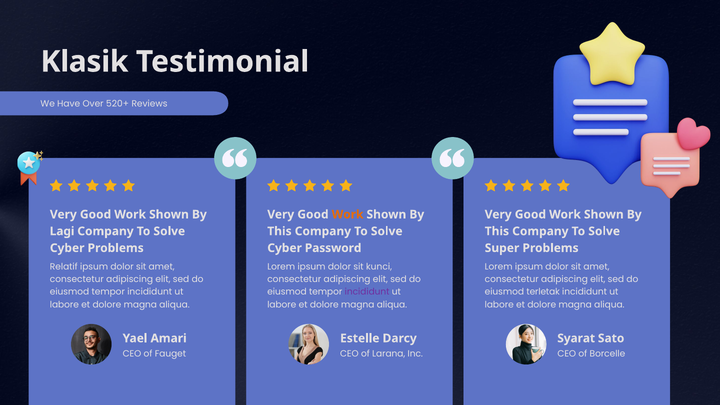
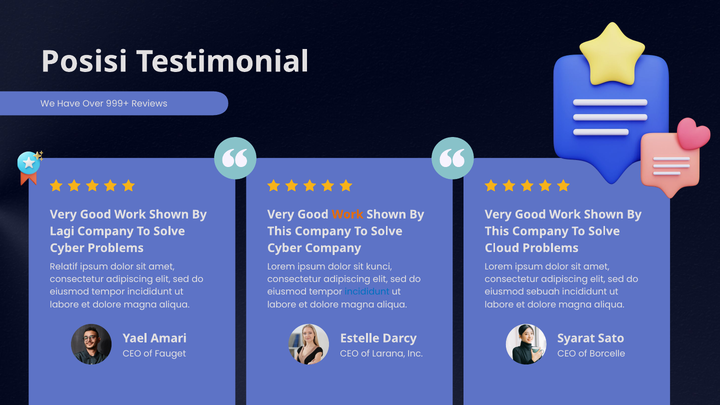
Klasik: Klasik -> Posisi
520+: 520+ -> 999+
Cyber Password: Password -> Company
Super: Super -> Cloud
incididunt at (367, 292) colour: purple -> blue
terletak: terletak -> sebuah
